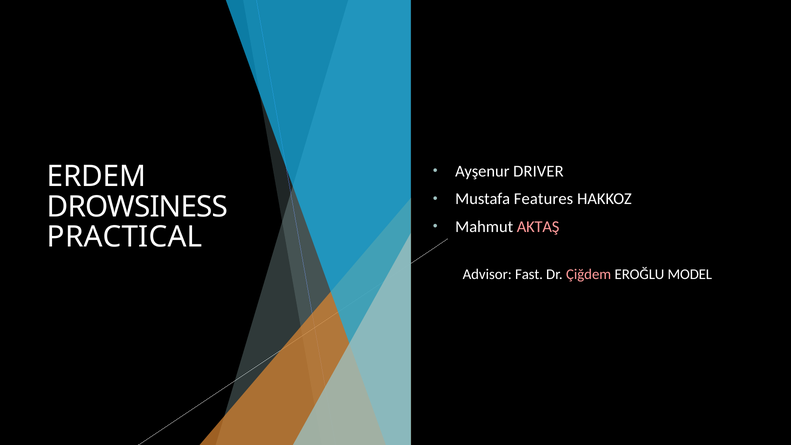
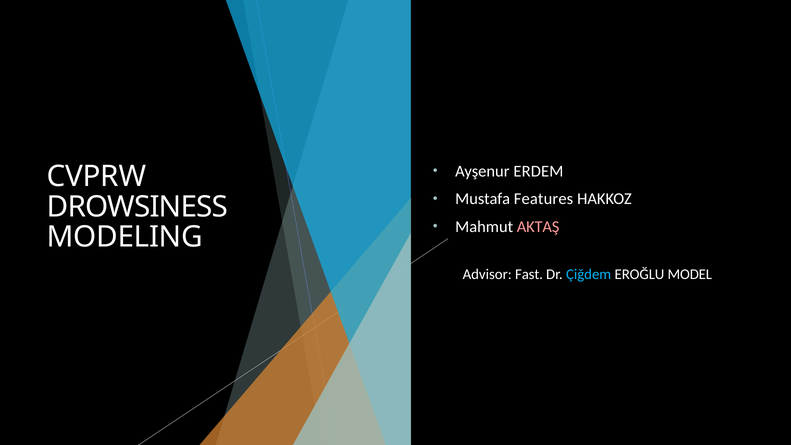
DRIVER: DRIVER -> ERDEM
ERDEM: ERDEM -> CVPRW
PRACTICAL: PRACTICAL -> MODELING
Çiğdem colour: pink -> light blue
